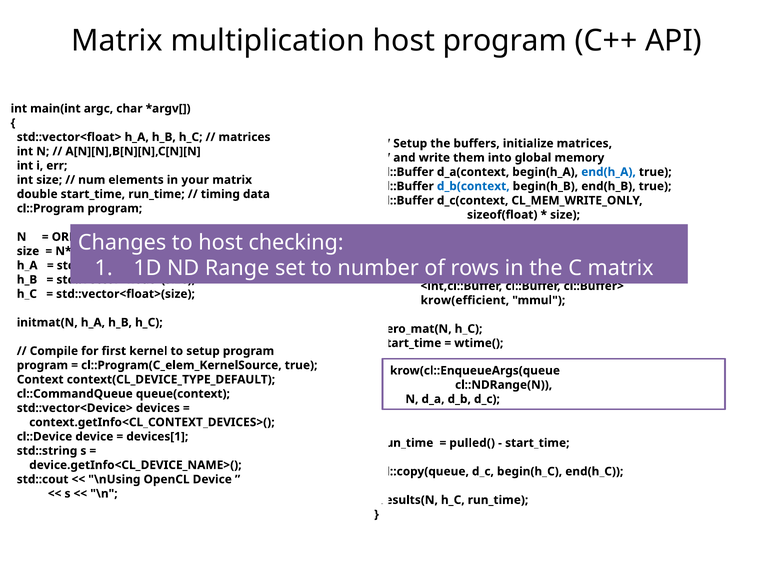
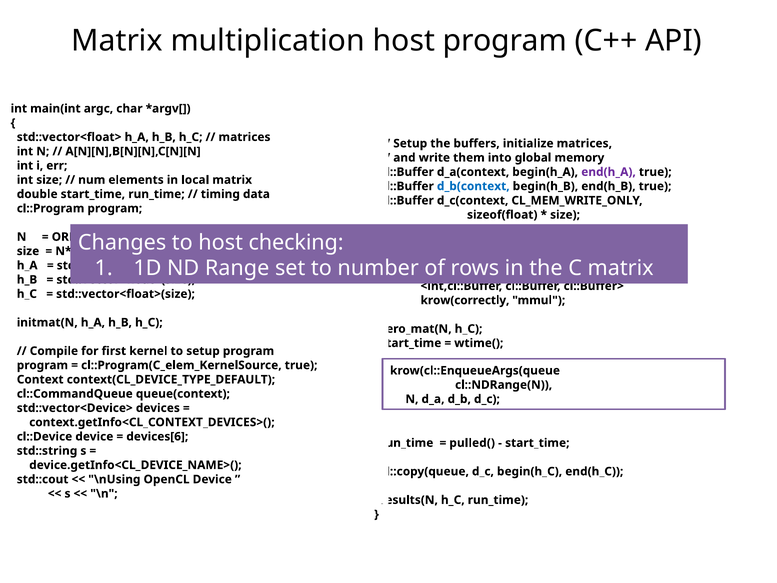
end(h_A colour: blue -> purple
your: your -> local
krow(efficient: krow(efficient -> krow(correctly
devices[1: devices[1 -> devices[6
